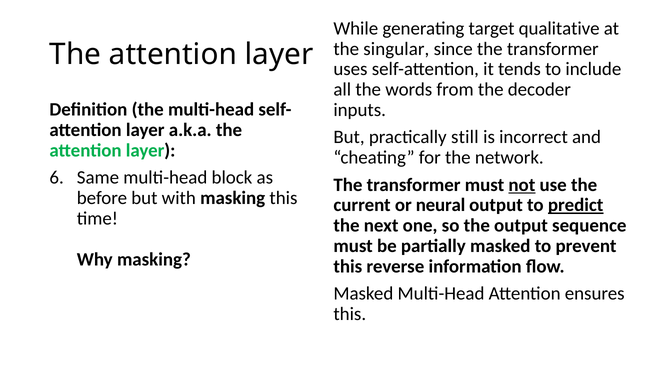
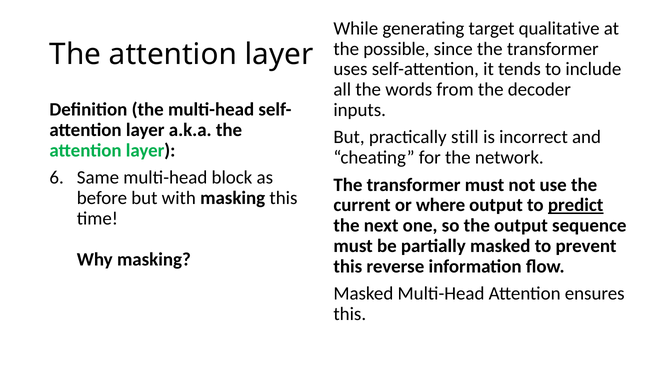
singular: singular -> possible
not underline: present -> none
neural: neural -> where
